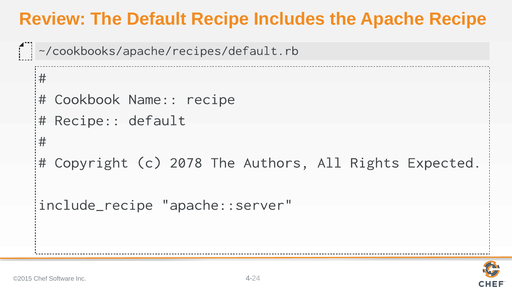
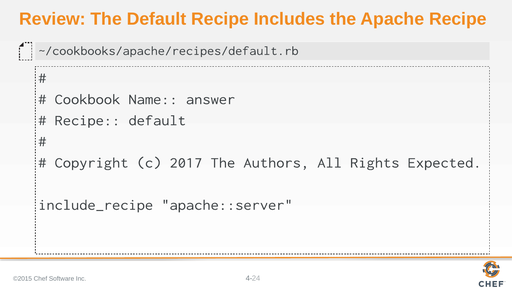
Name recipe: recipe -> answer
2078: 2078 -> 2017
